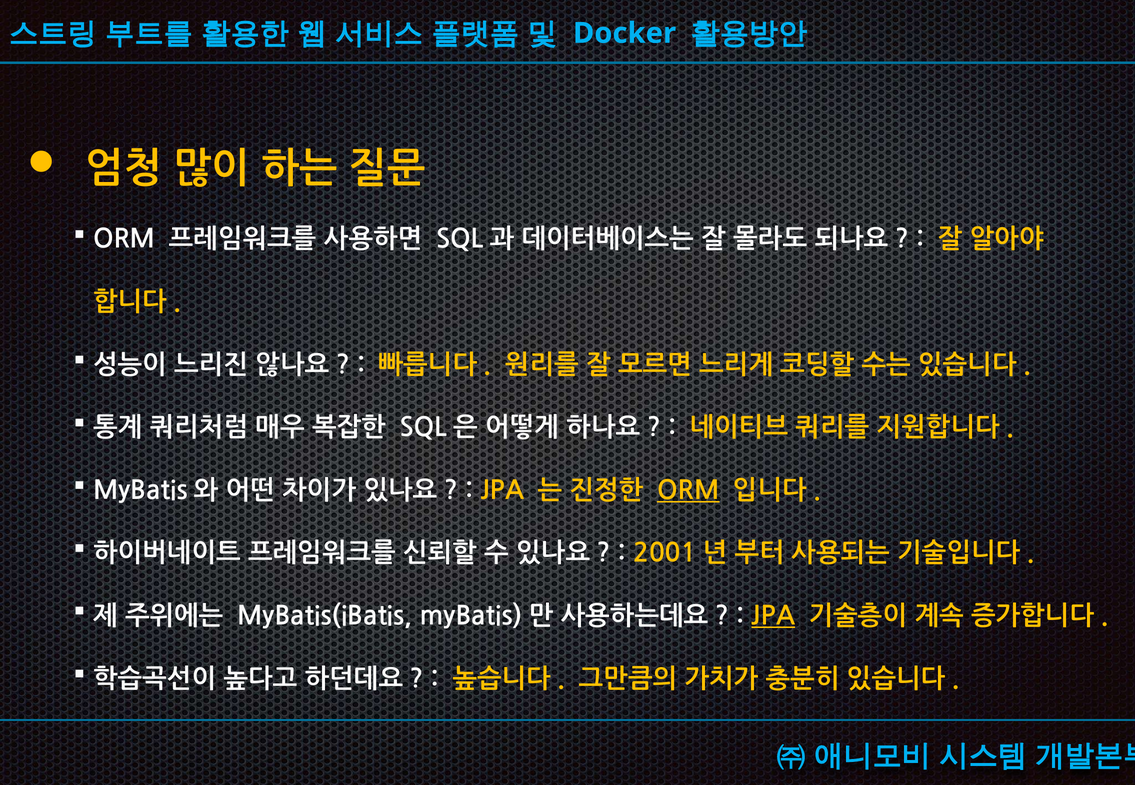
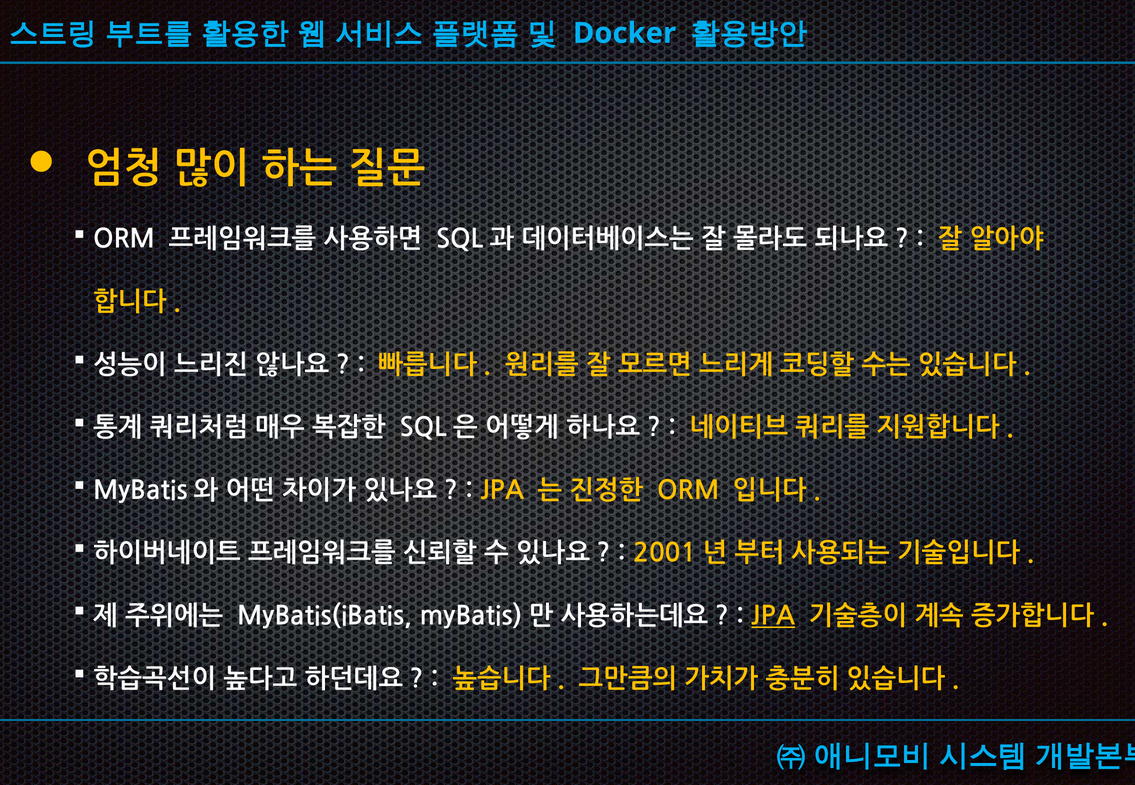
ORM at (688, 491) underline: present -> none
